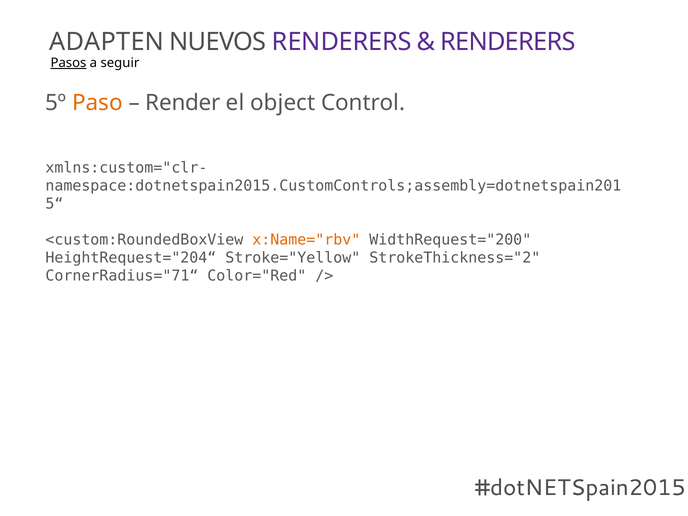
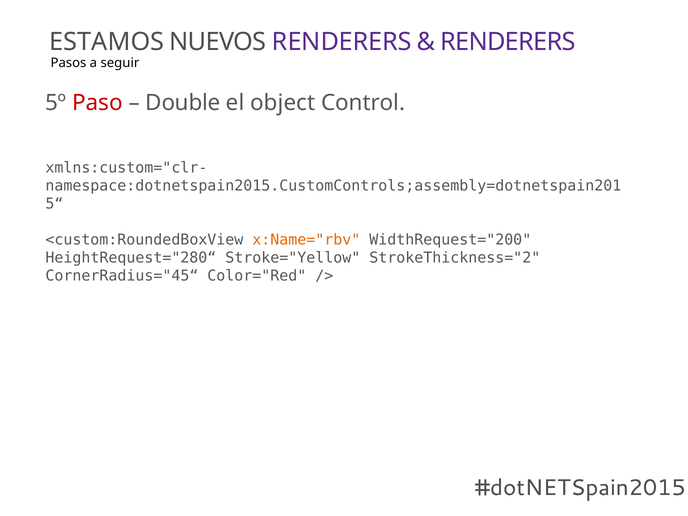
ADAPTEN: ADAPTEN -> ESTAMOS
Pasos underline: present -> none
Paso colour: orange -> red
Render: Render -> Double
HeightRequest="204“: HeightRequest="204“ -> HeightRequest="280“
CornerRadius="71“: CornerRadius="71“ -> CornerRadius="45“
